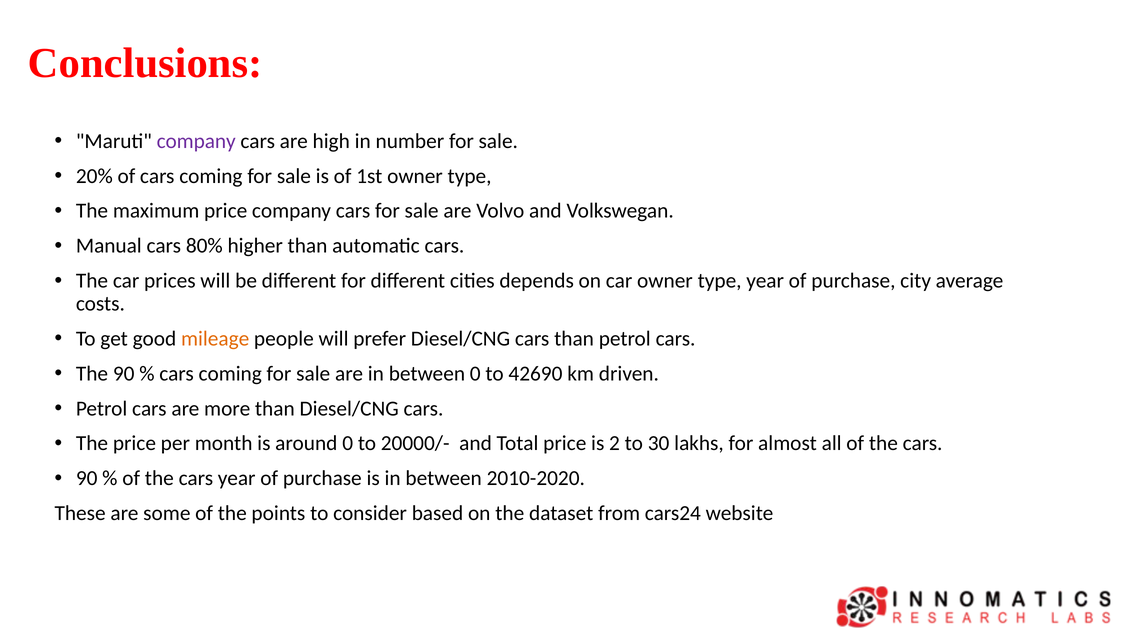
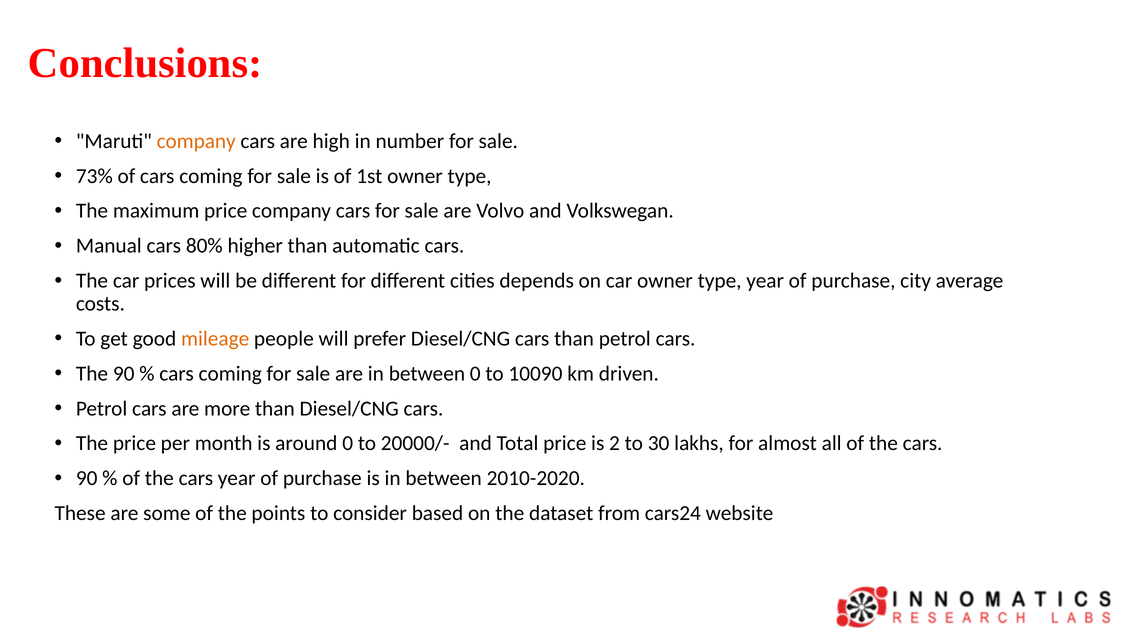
company at (196, 141) colour: purple -> orange
20%: 20% -> 73%
42690: 42690 -> 10090
